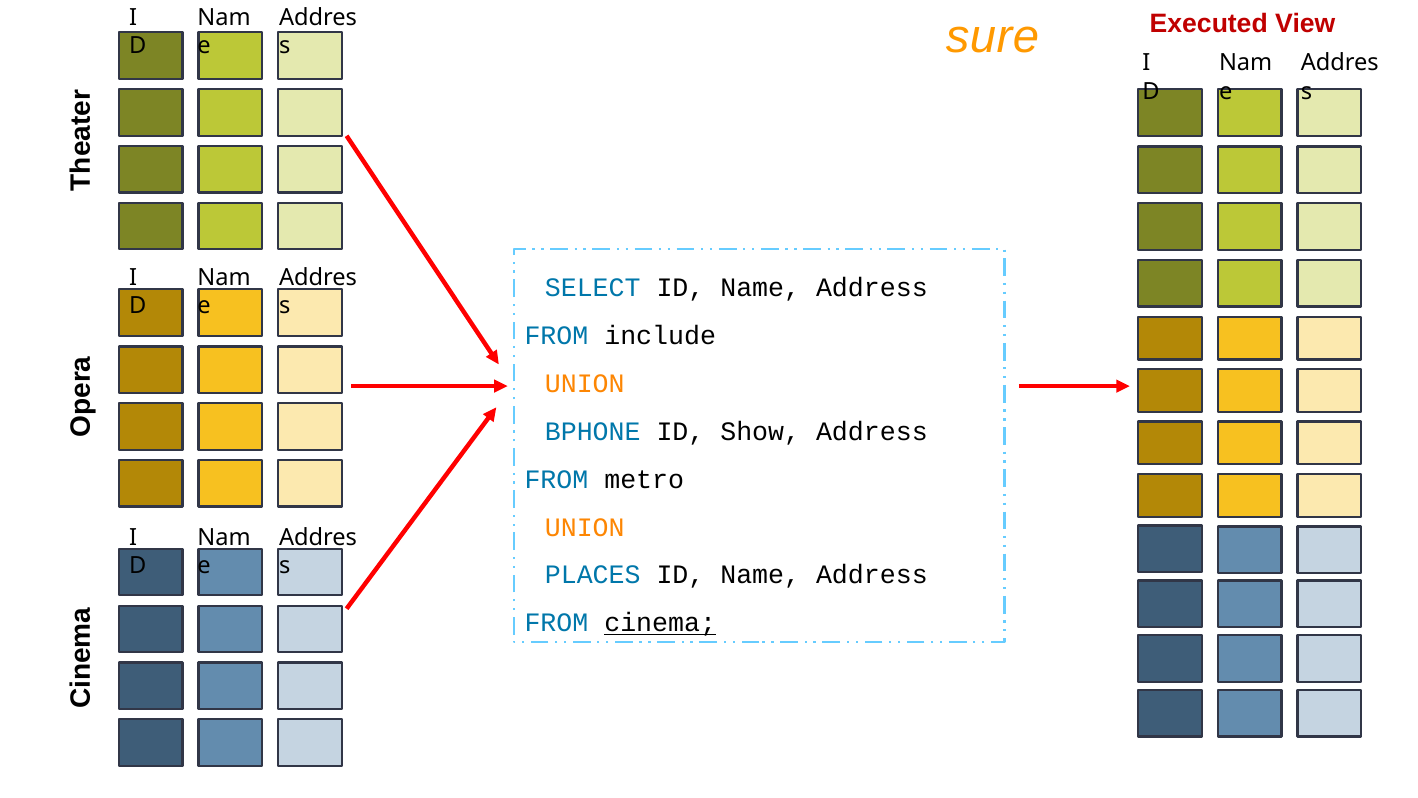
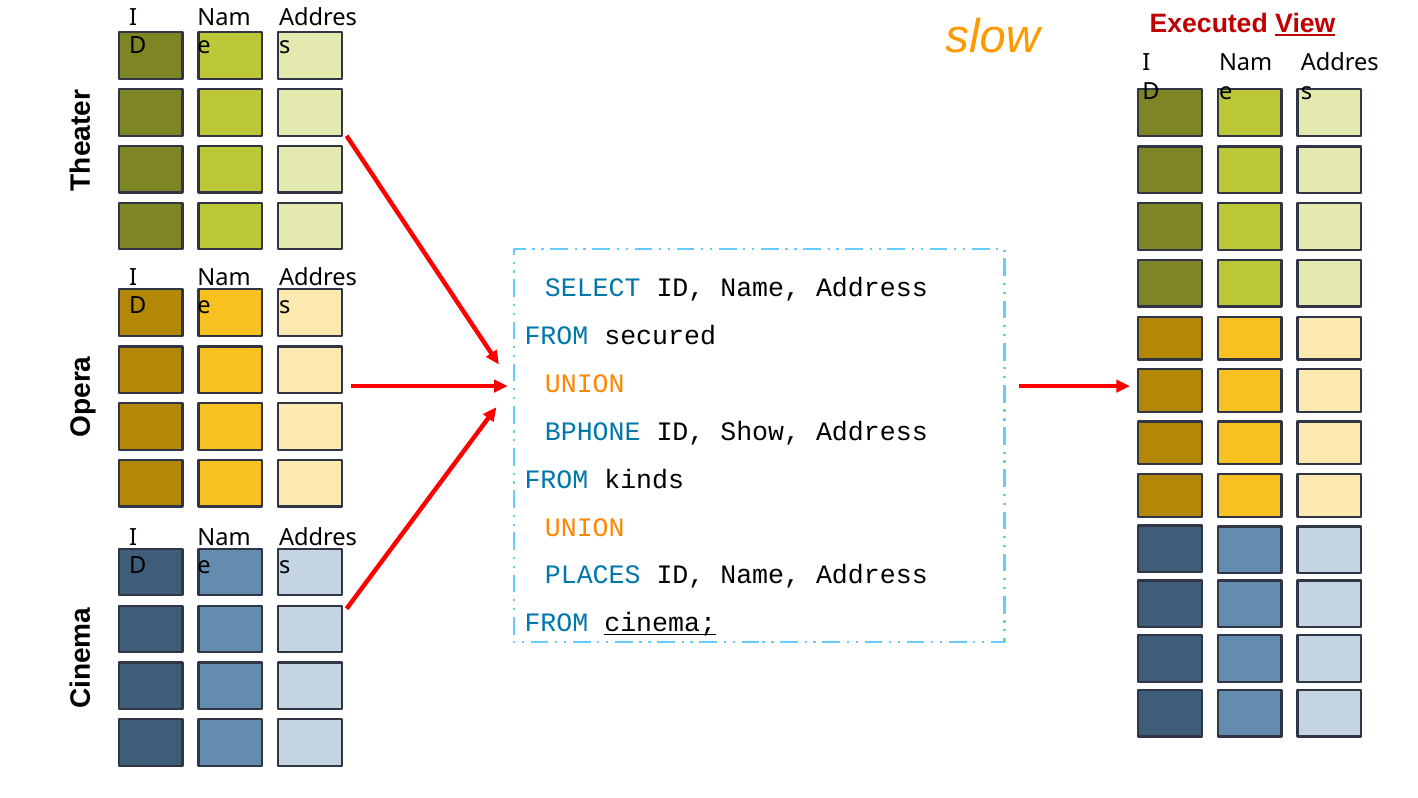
View underline: none -> present
sure: sure -> slow
include: include -> secured
metro: metro -> kinds
